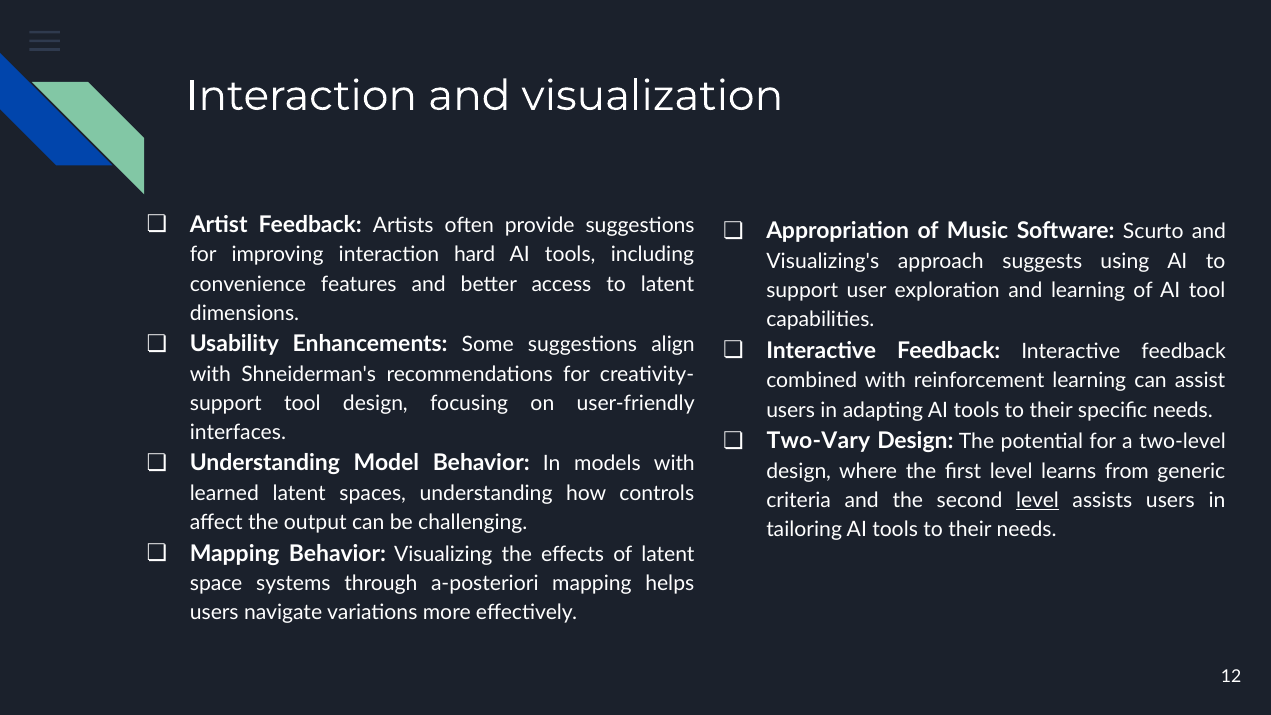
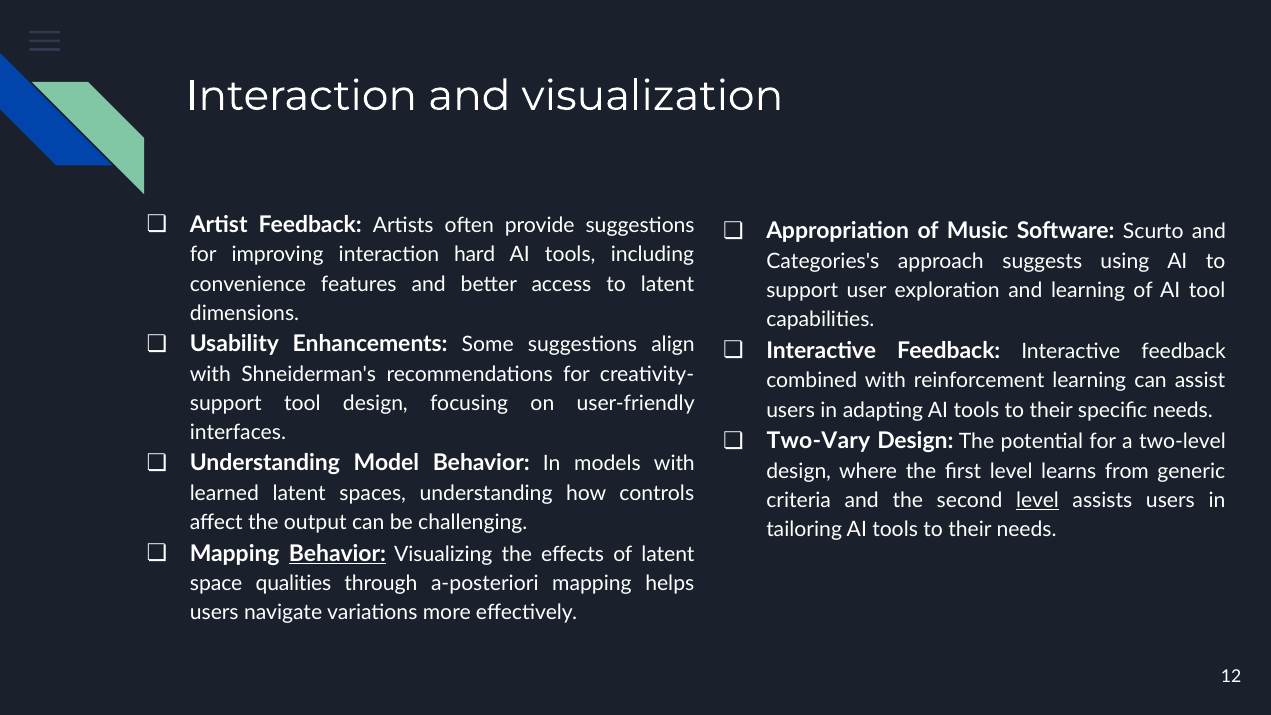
Visualizing's: Visualizing's -> Categories's
Behavior at (337, 553) underline: none -> present
systems: systems -> qualities
